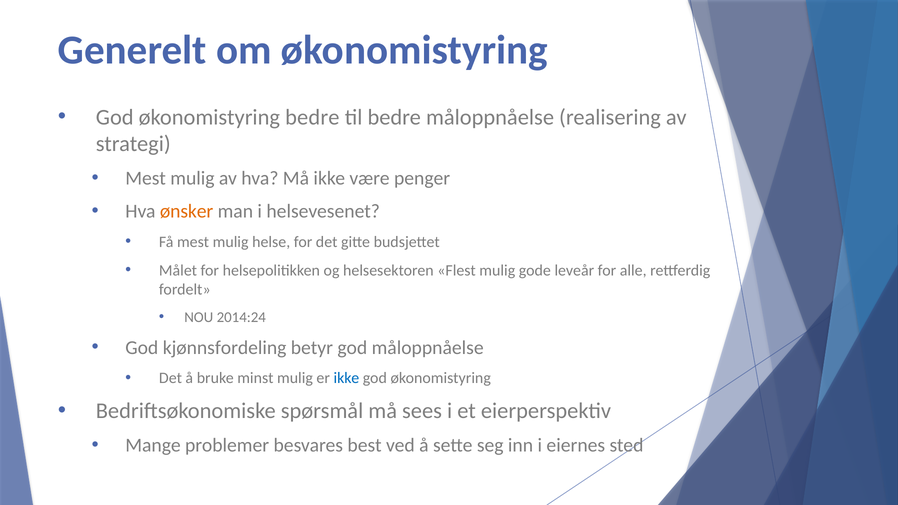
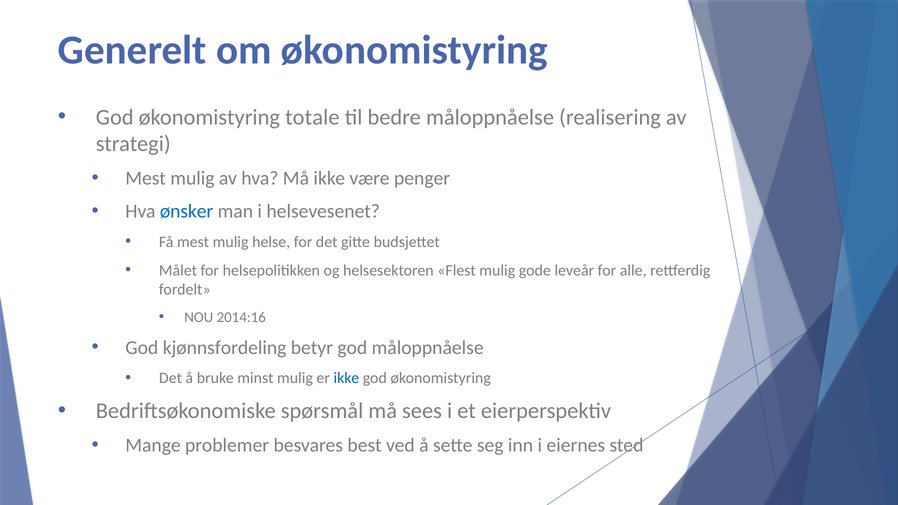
økonomistyring bedre: bedre -> totale
ønsker colour: orange -> blue
2014:24: 2014:24 -> 2014:16
